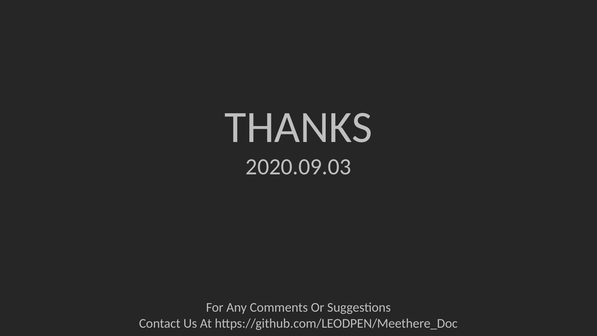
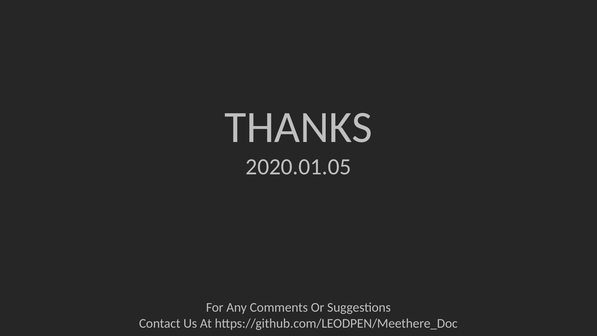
2020.09.03: 2020.09.03 -> 2020.01.05
